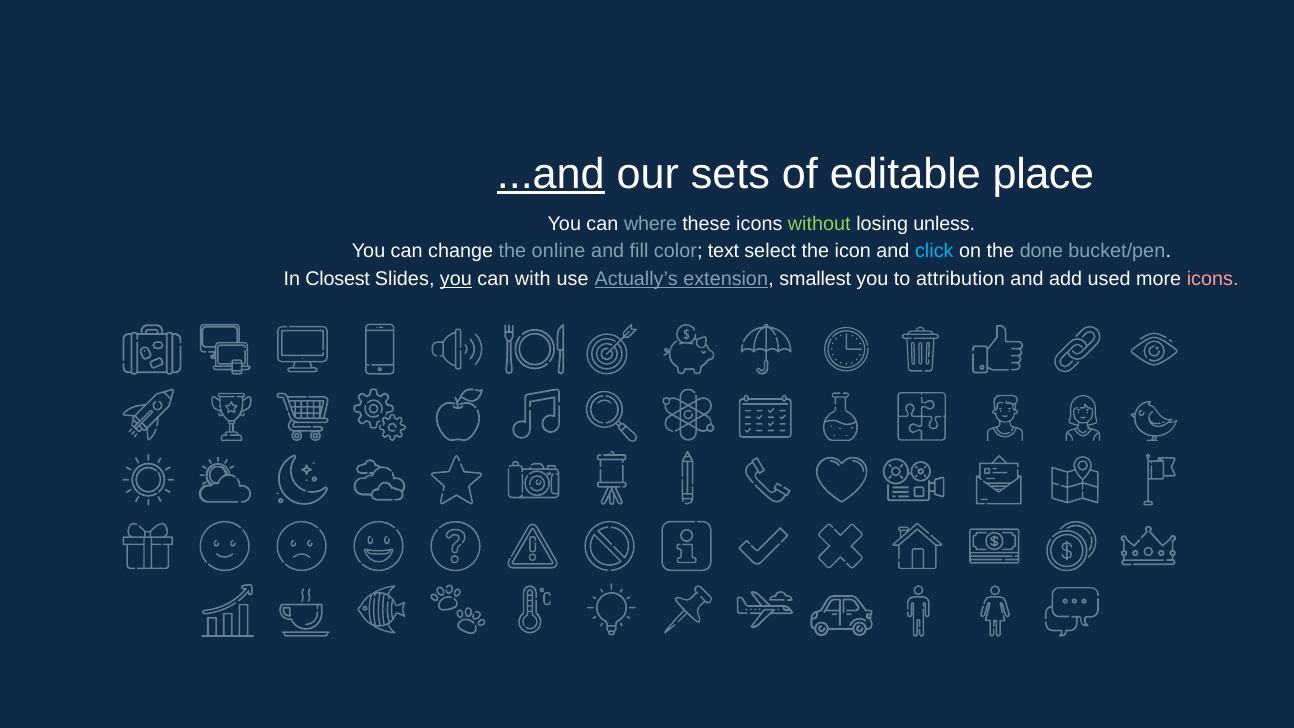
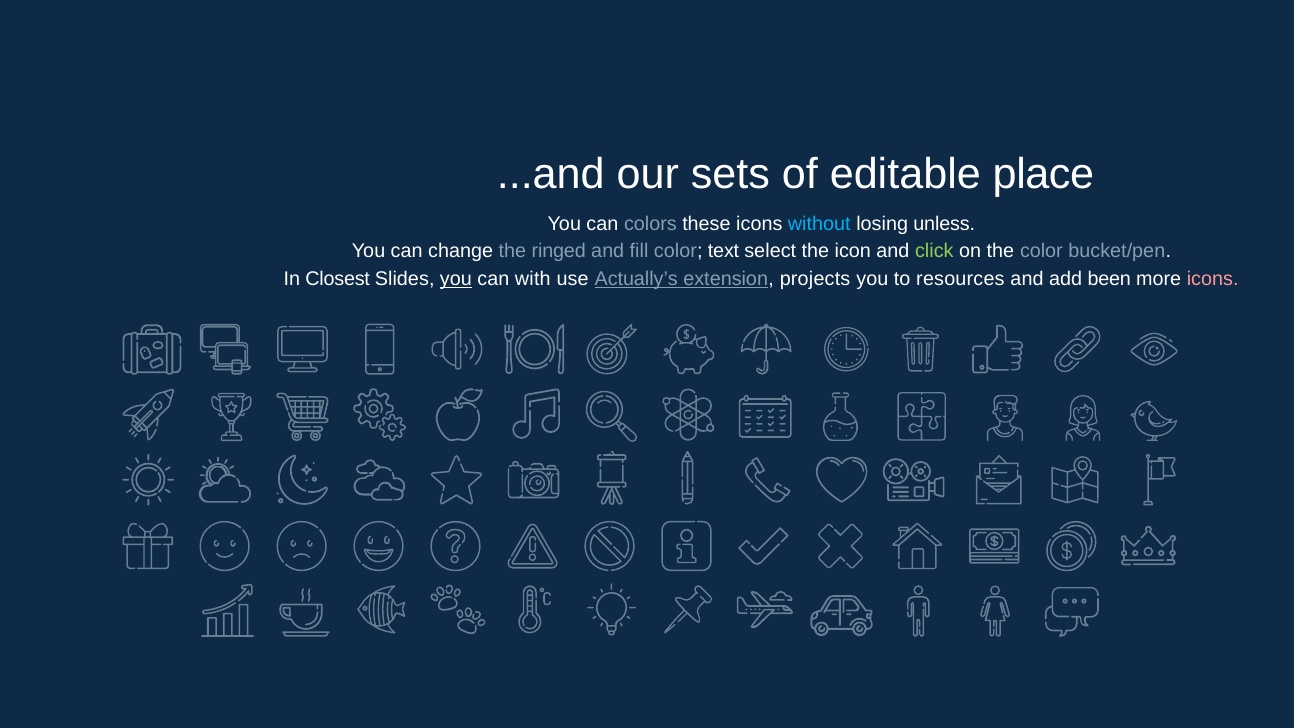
...and underline: present -> none
where: where -> colors
without colour: light green -> light blue
online: online -> ringed
click colour: light blue -> light green
the done: done -> color
smallest: smallest -> projects
attribution: attribution -> resources
used: used -> been
